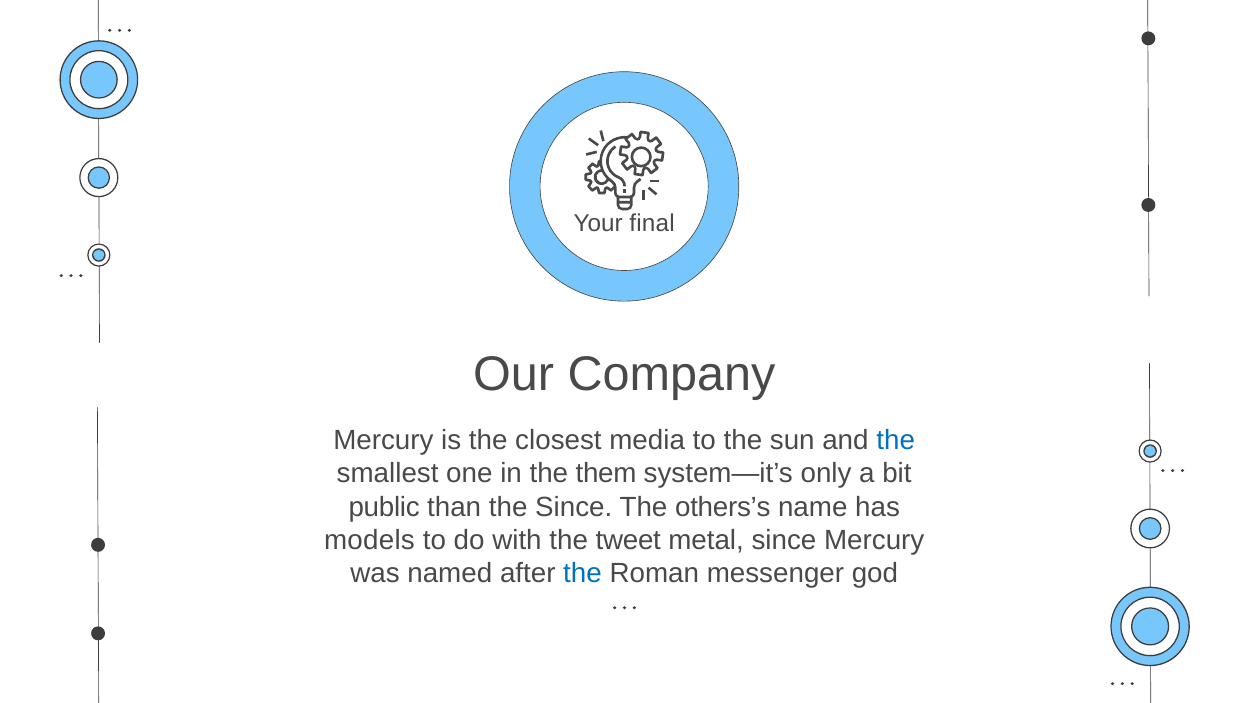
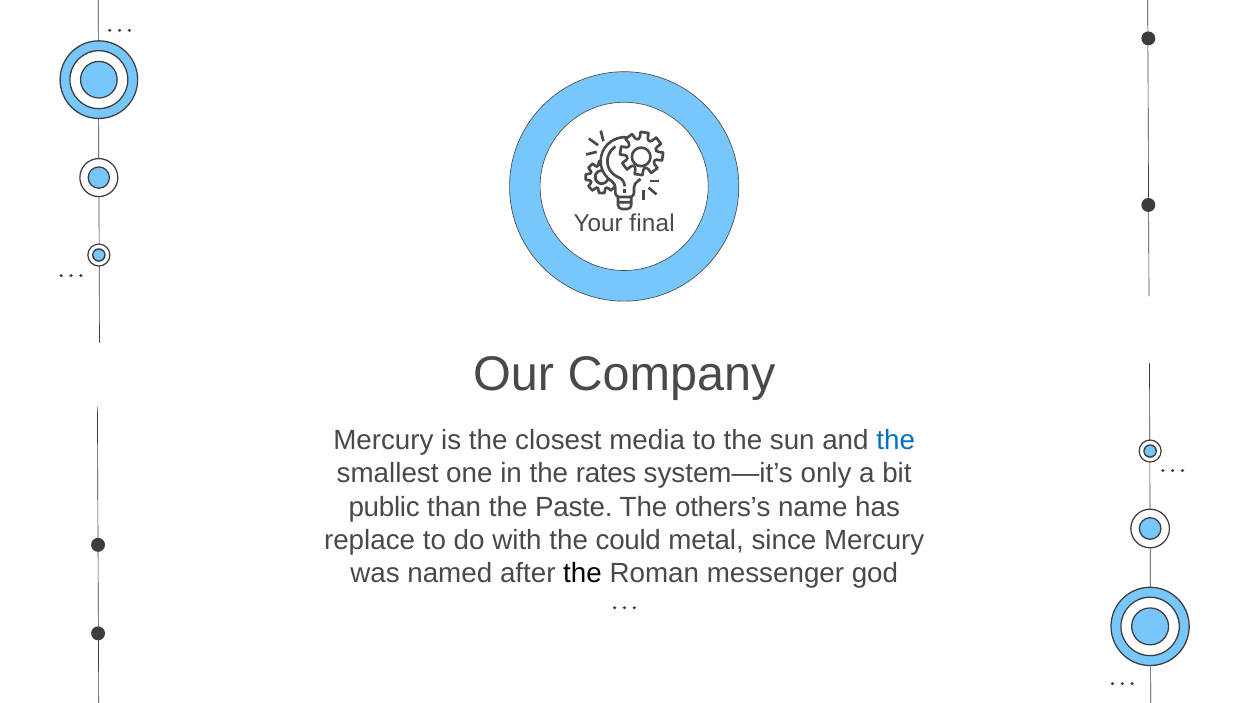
them: them -> rates
the Since: Since -> Paste
models: models -> replace
tweet: tweet -> could
the at (583, 573) colour: blue -> black
